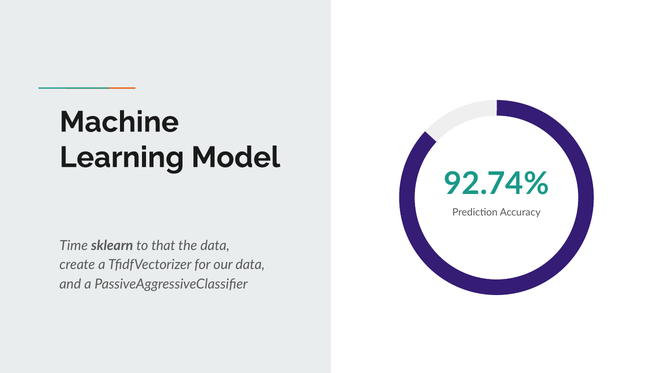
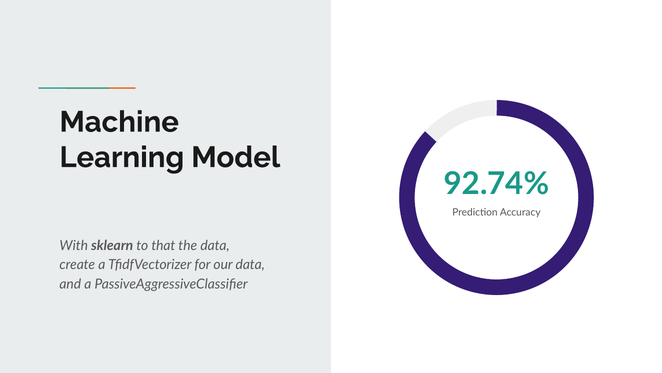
Time: Time -> With
